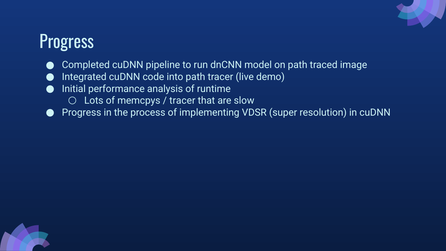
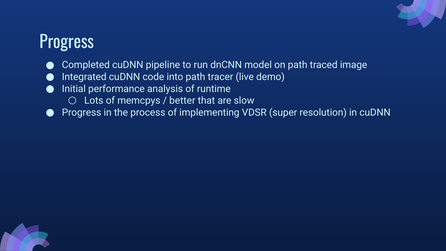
tracer at (182, 101): tracer -> better
